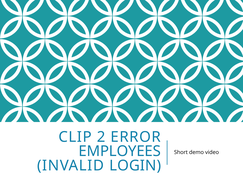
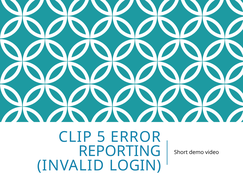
2: 2 -> 5
EMPLOYEES: EMPLOYEES -> REPORTING
